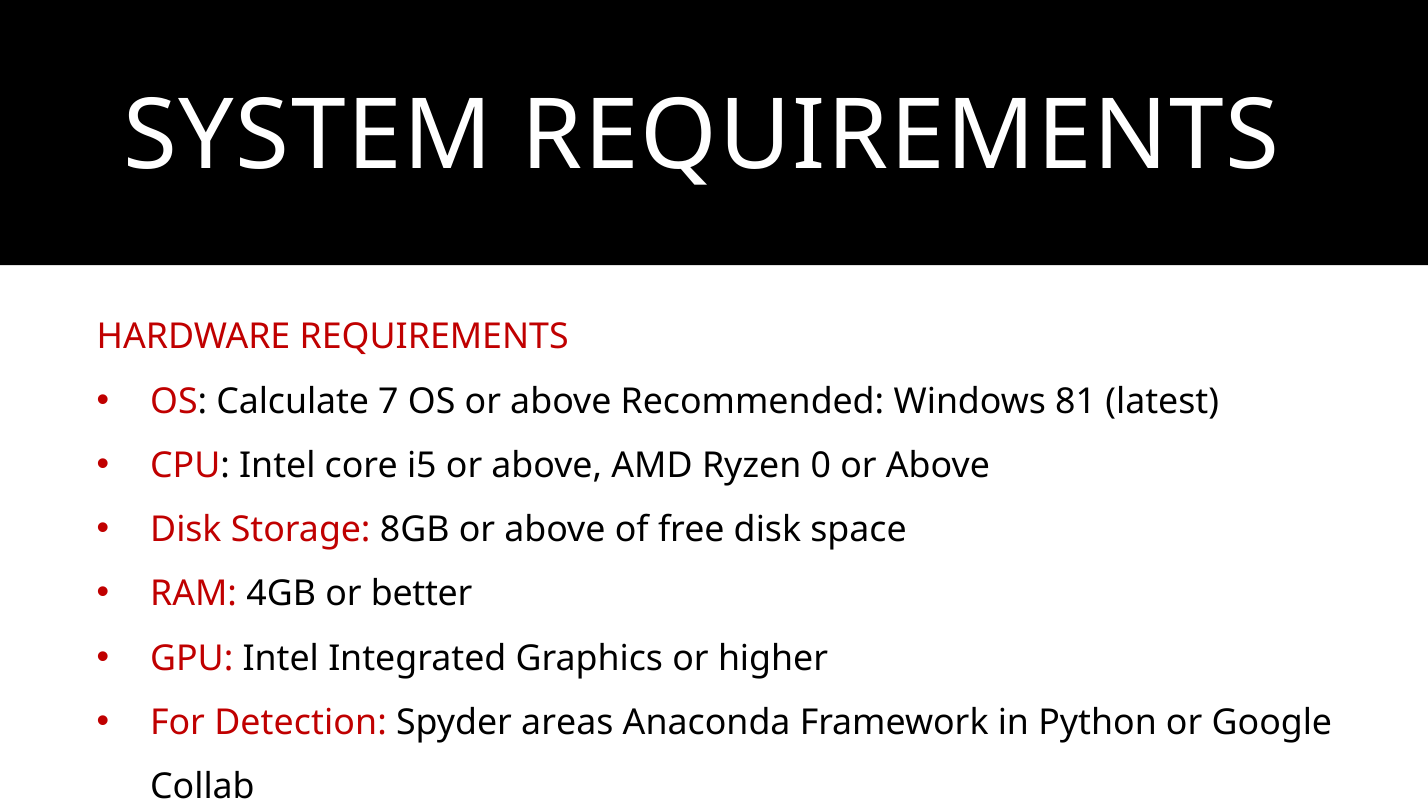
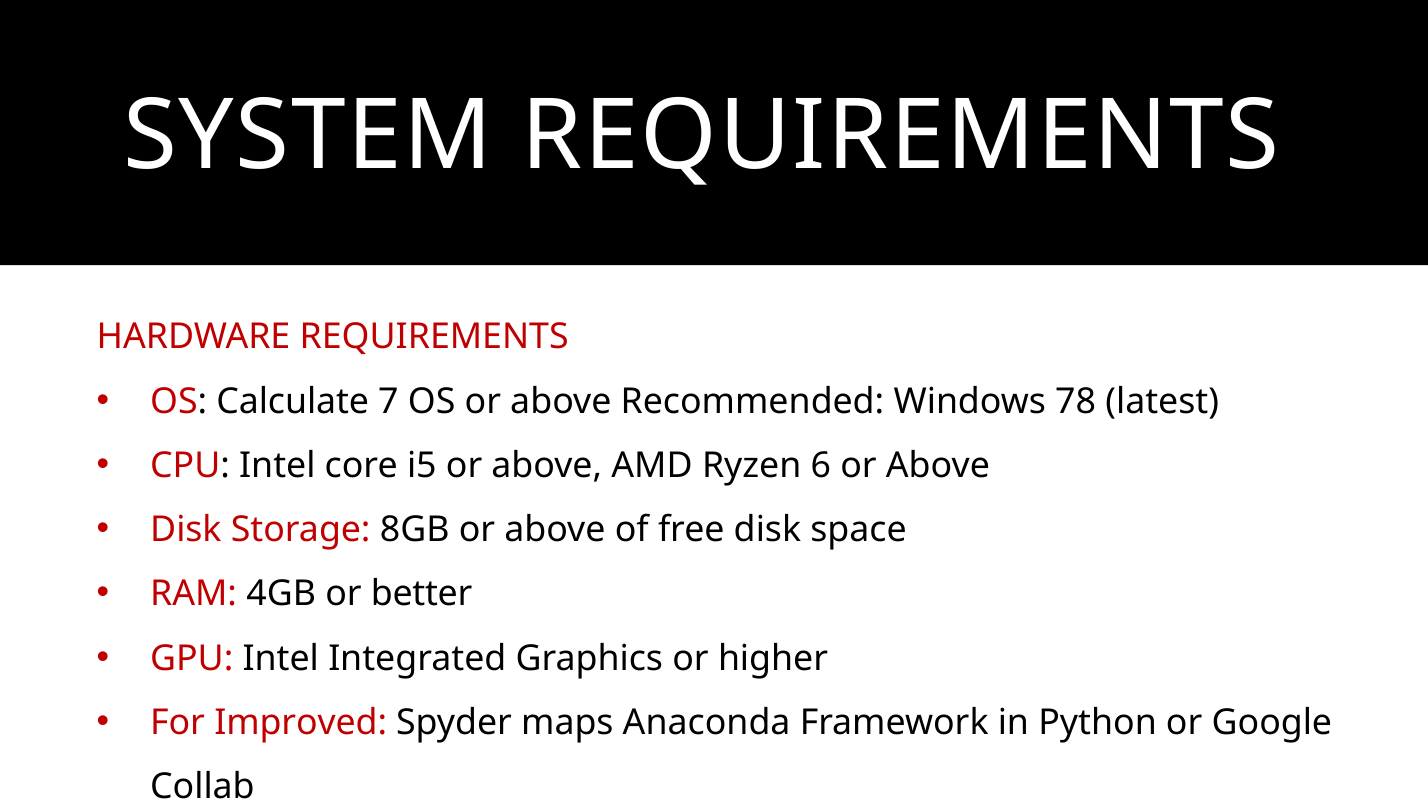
81: 81 -> 78
0: 0 -> 6
Detection: Detection -> Improved
areas: areas -> maps
